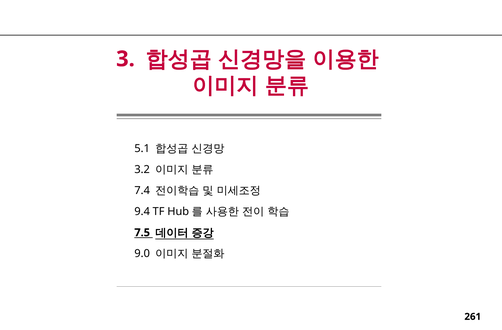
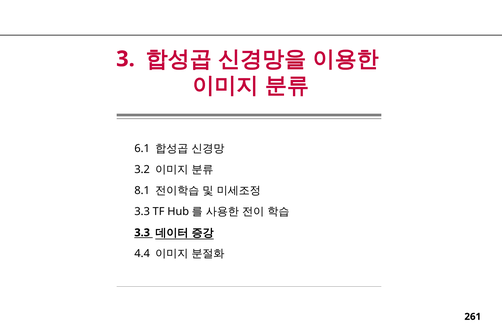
5.1: 5.1 -> 6.1
7.4: 7.4 -> 8.1
9.4 at (142, 211): 9.4 -> 3.3
7.5 at (142, 232): 7.5 -> 3.3
9.0: 9.0 -> 4.4
